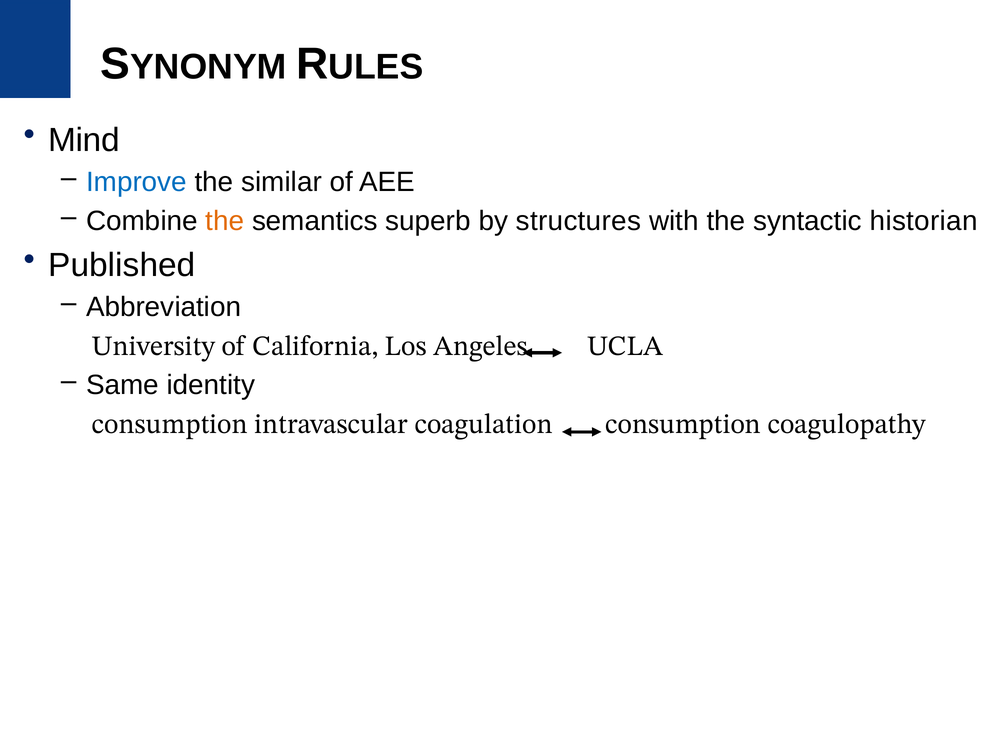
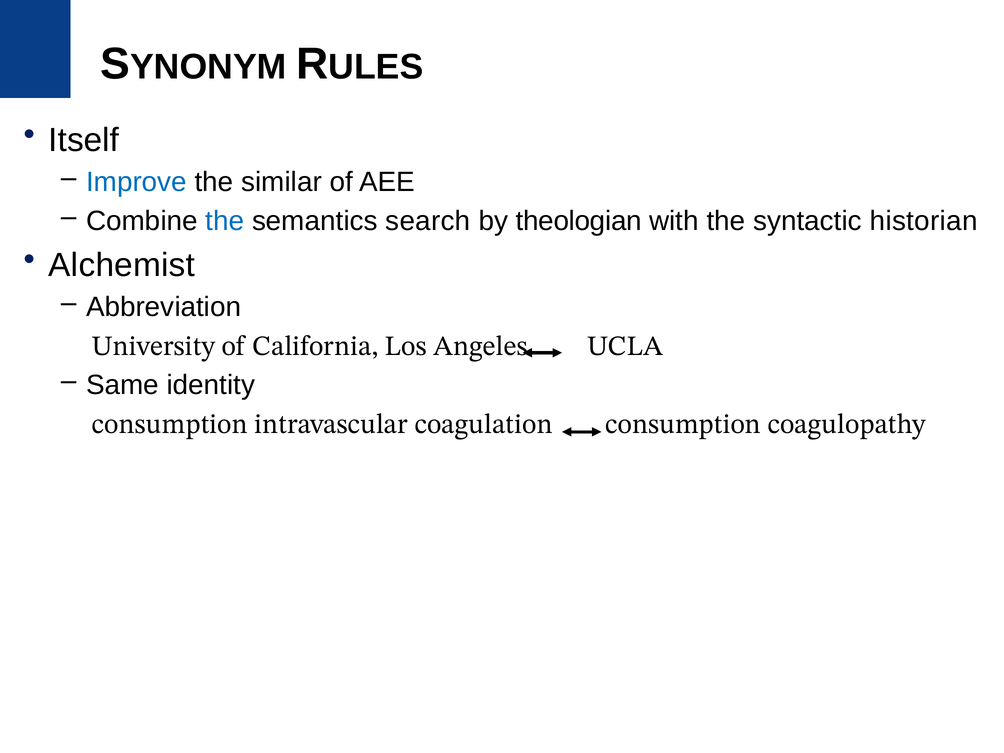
Mind: Mind -> Itself
the at (225, 221) colour: orange -> blue
superb: superb -> search
structures: structures -> theologian
Published: Published -> Alchemist
